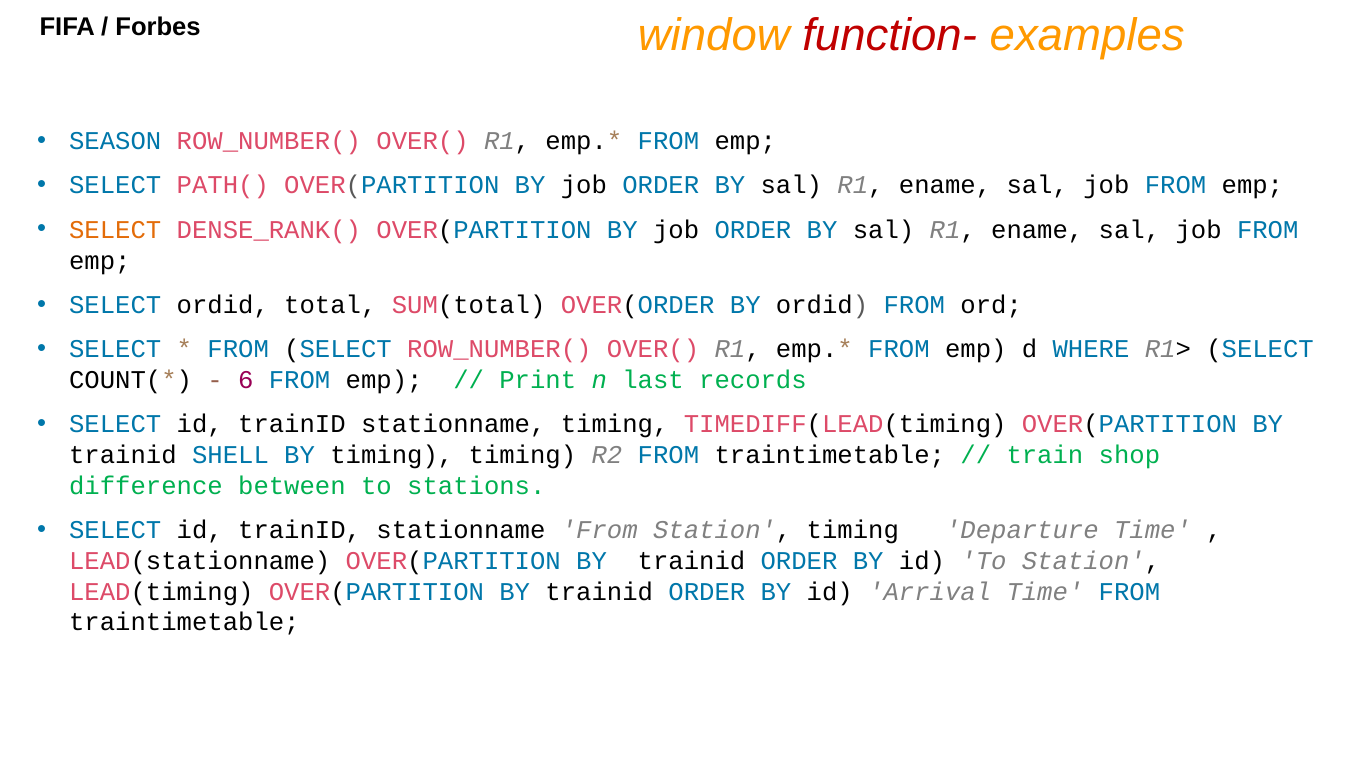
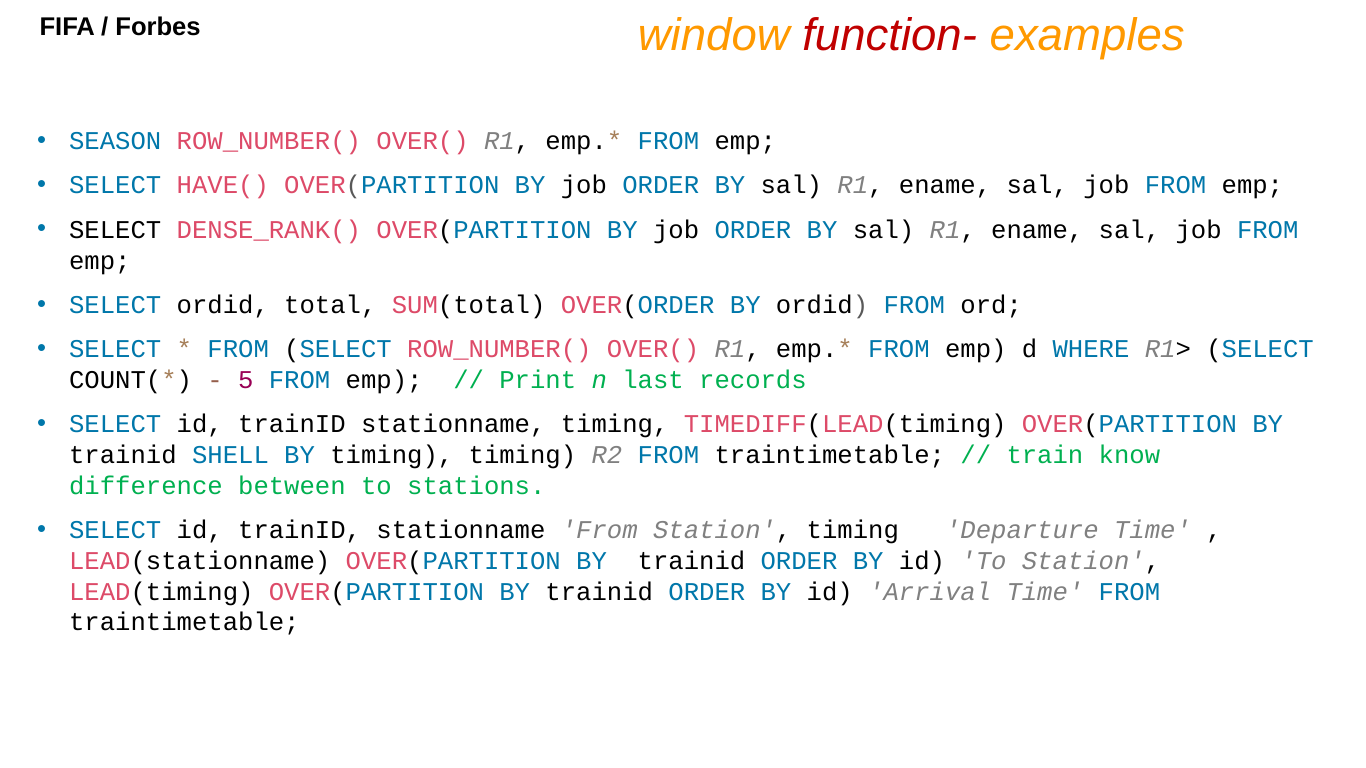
PATH(: PATH( -> HAVE(
SELECT at (115, 230) colour: orange -> black
6: 6 -> 5
shop: shop -> know
